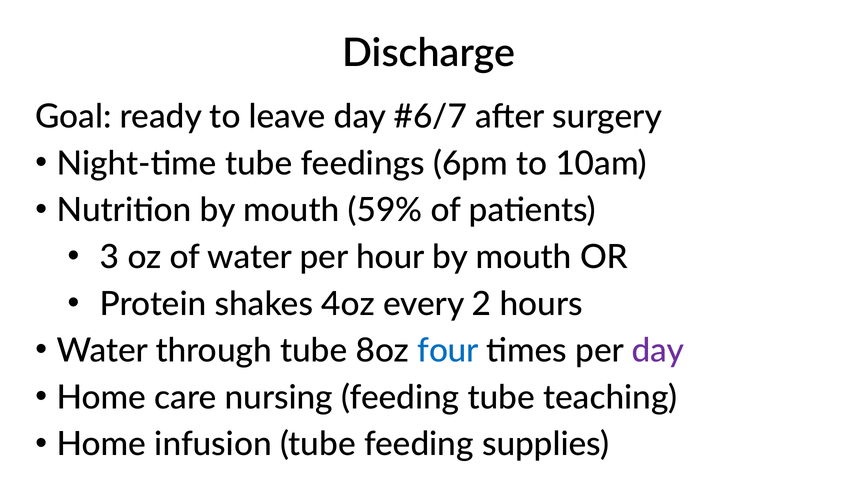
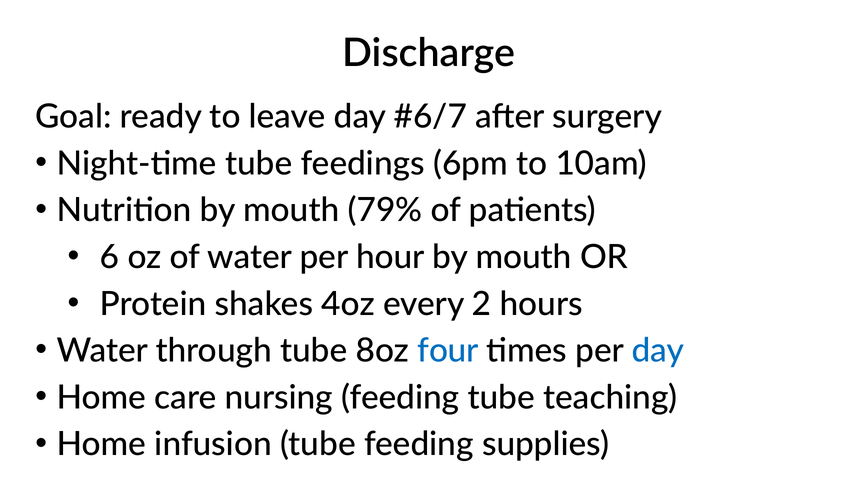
59%: 59% -> 79%
3: 3 -> 6
day at (658, 351) colour: purple -> blue
